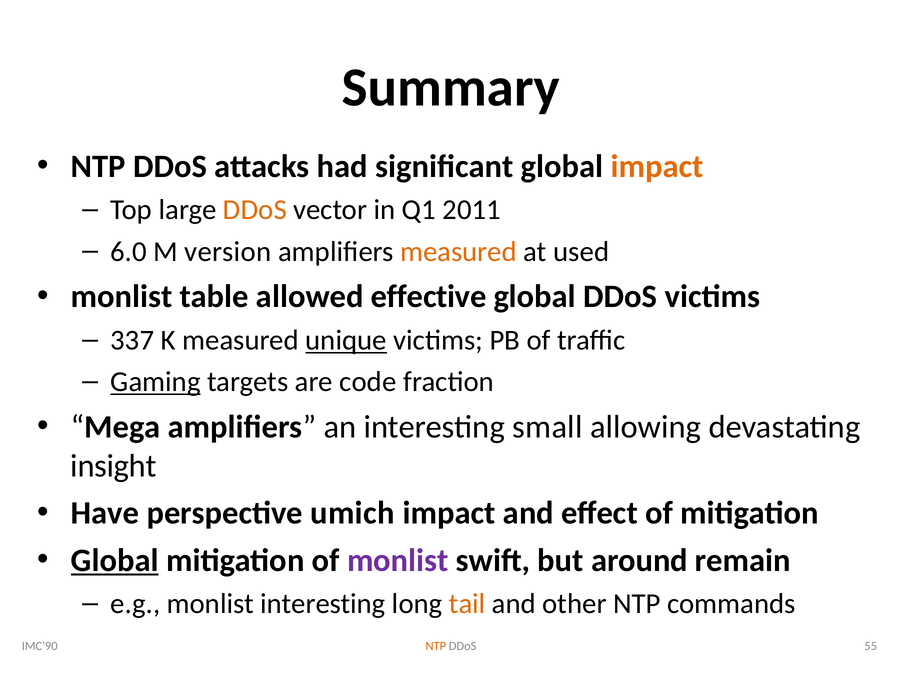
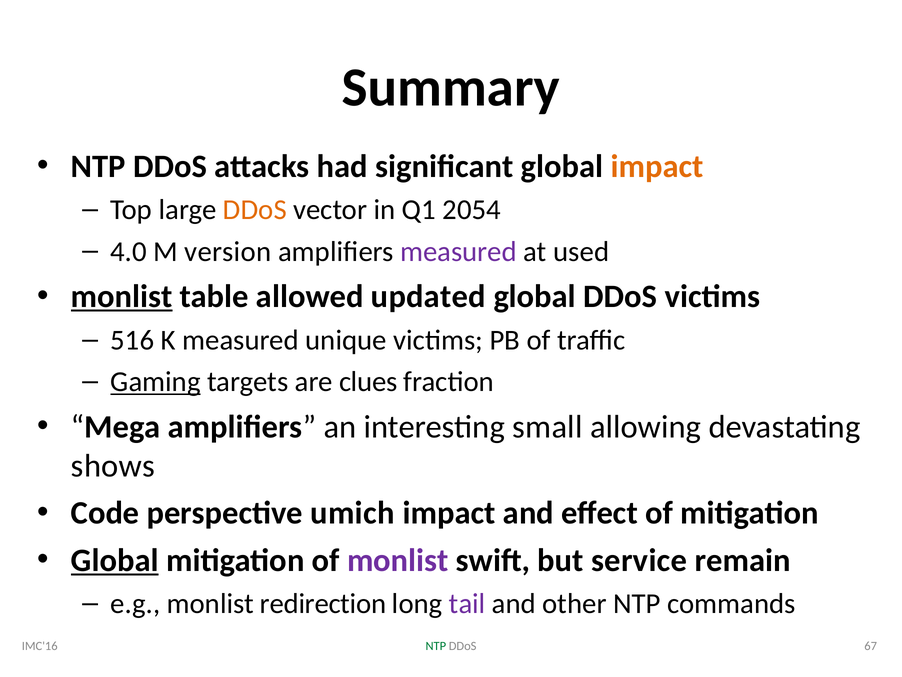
2011: 2011 -> 2054
6.0: 6.0 -> 4.0
measured at (459, 251) colour: orange -> purple
monlist at (122, 296) underline: none -> present
effective: effective -> updated
337: 337 -> 516
unique underline: present -> none
code: code -> clues
insight: insight -> shows
Have: Have -> Code
around: around -> service
monlist interesting: interesting -> redirection
tail colour: orange -> purple
IMC'90: IMC'90 -> IMC'16
NTP at (436, 646) colour: orange -> green
55: 55 -> 67
